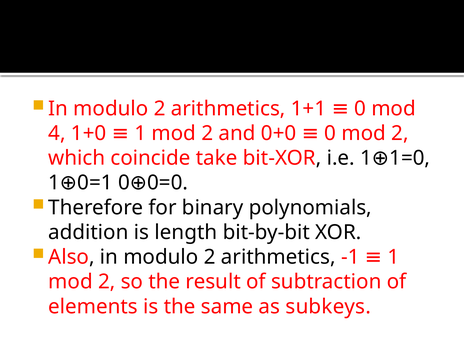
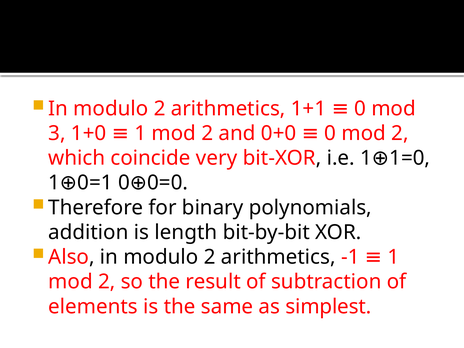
4: 4 -> 3
take: take -> very
subkeys: subkeys -> simplest
